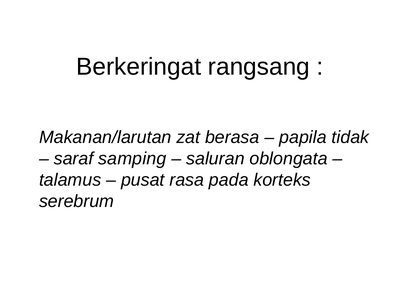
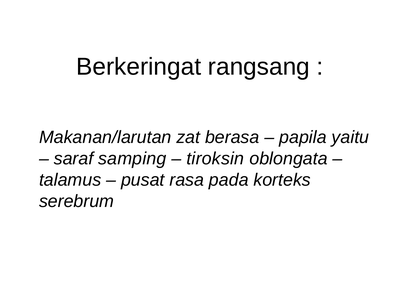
tidak: tidak -> yaitu
saluran: saluran -> tiroksin
